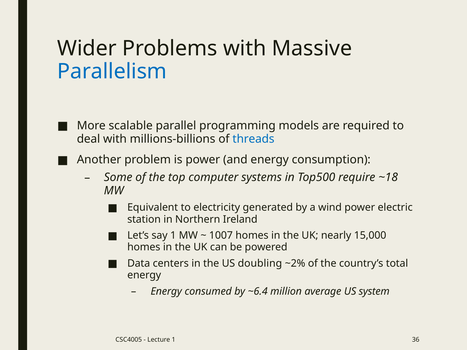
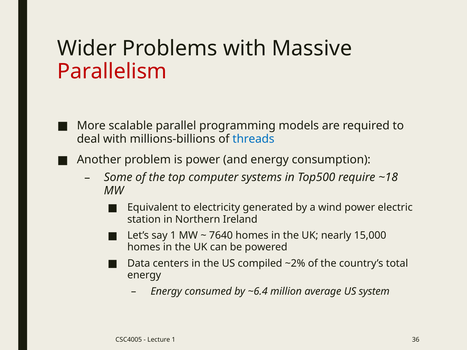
Parallelism colour: blue -> red
1007: 1007 -> 7640
doubling: doubling -> compiled
